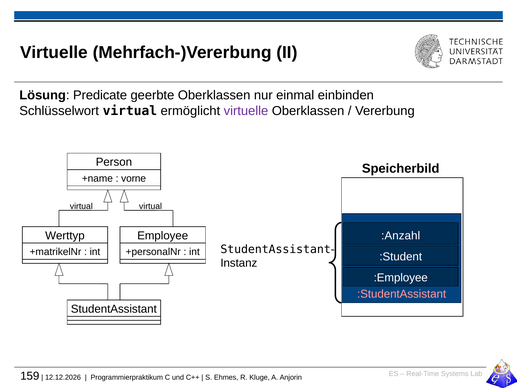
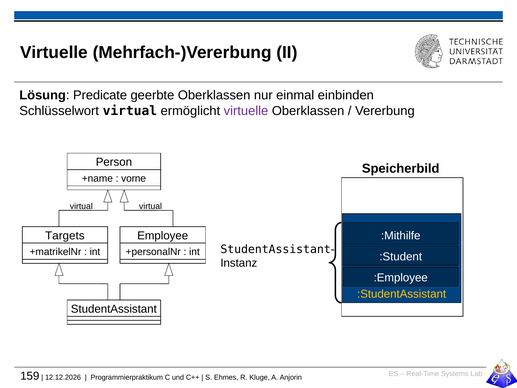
Werttyp: Werttyp -> Targets
:Anzahl: :Anzahl -> :Mithilfe
:StudentAssistant at (402, 294) colour: pink -> yellow
